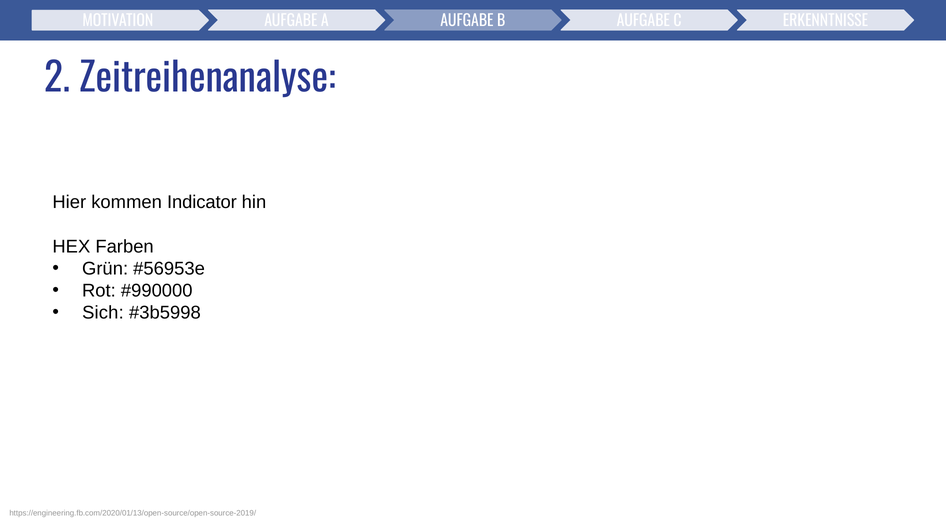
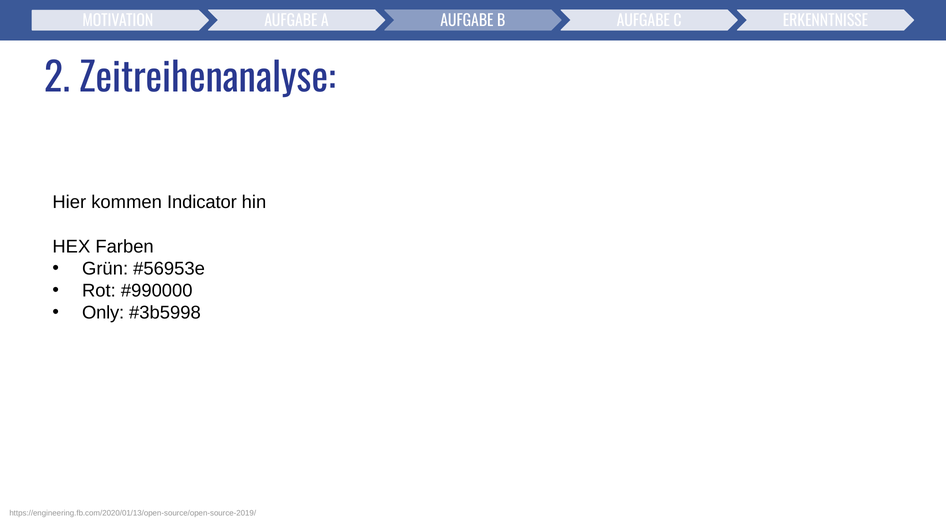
Sich: Sich -> Only
